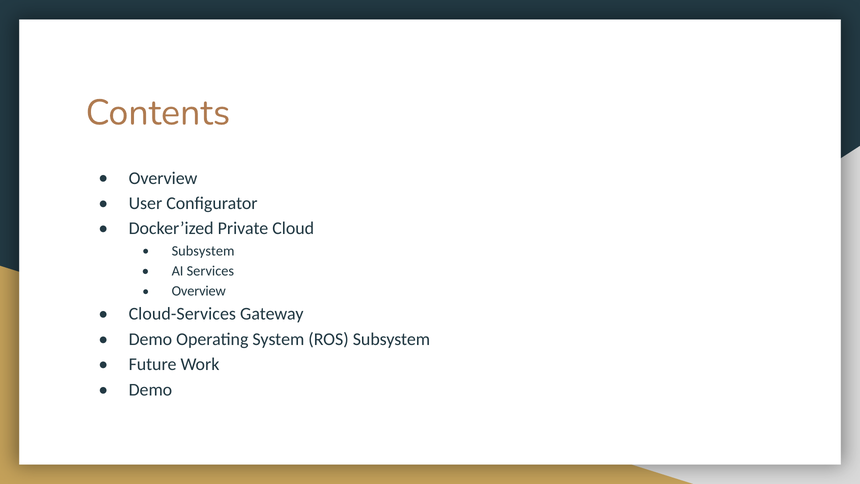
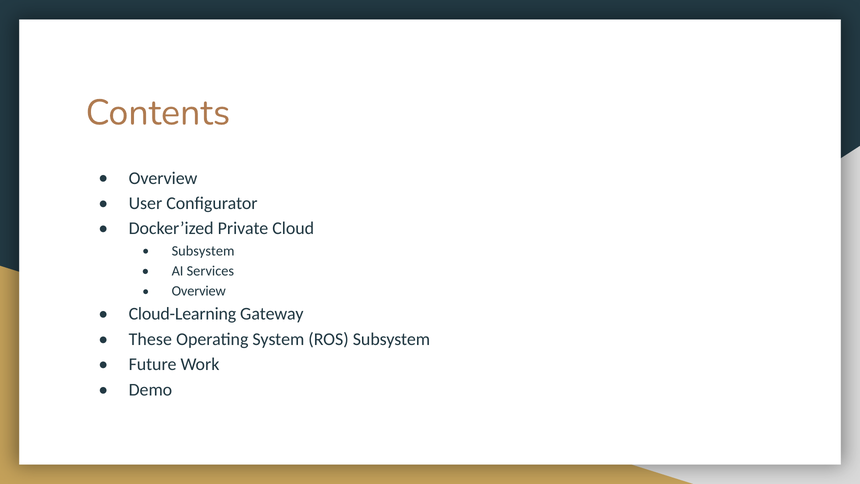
Cloud-Services: Cloud-Services -> Cloud-Learning
Demo at (150, 339): Demo -> These
